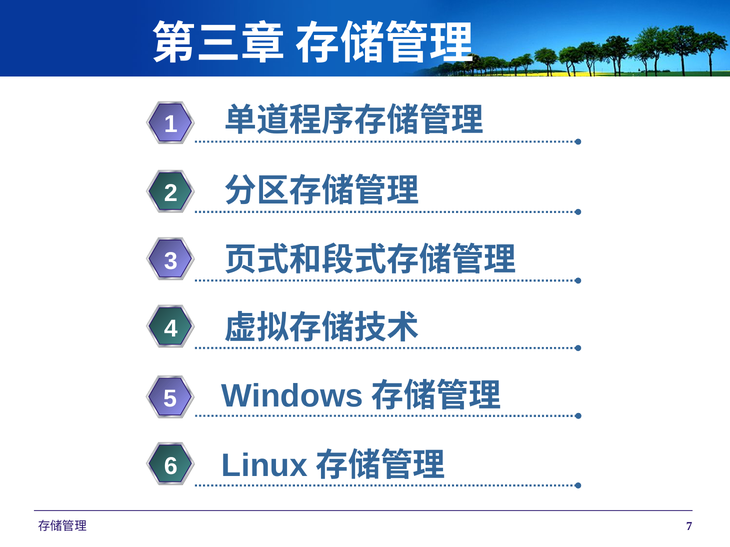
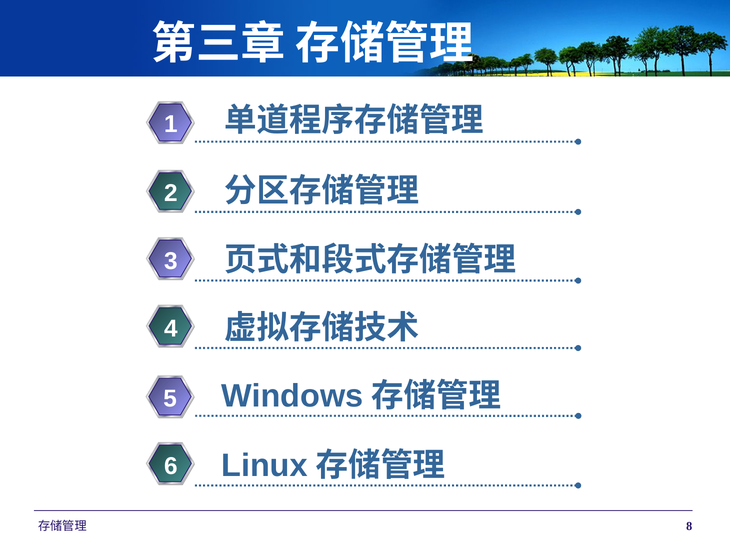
7: 7 -> 8
